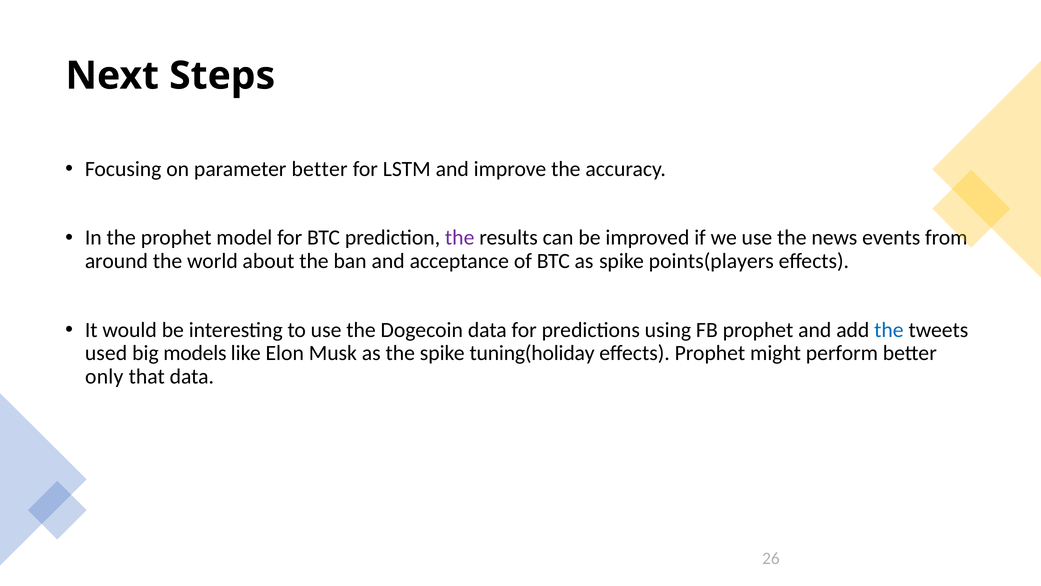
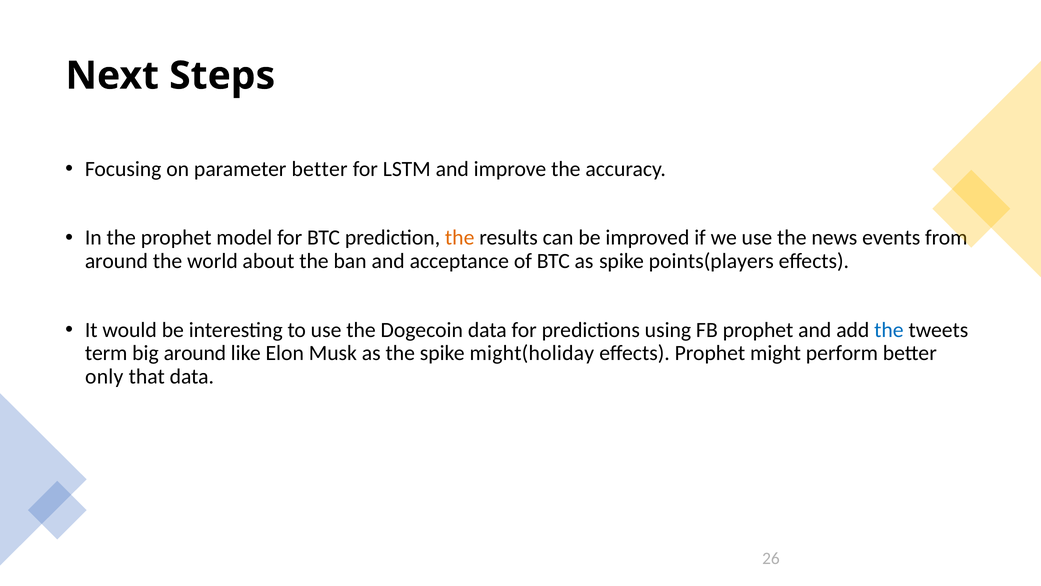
the at (460, 238) colour: purple -> orange
used: used -> term
big models: models -> around
tuning(holiday: tuning(holiday -> might(holiday
